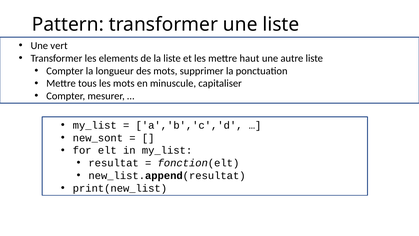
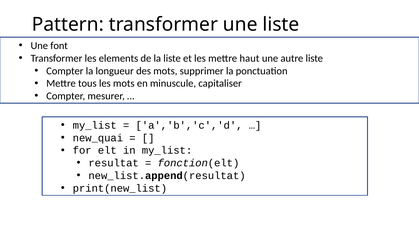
vert: vert -> font
new_sont: new_sont -> new_quai
